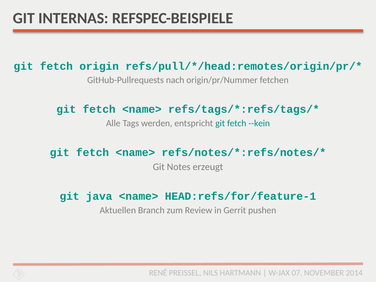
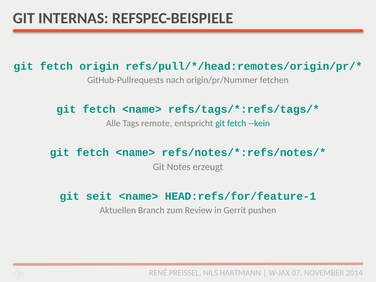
werden: werden -> remote
java: java -> seit
